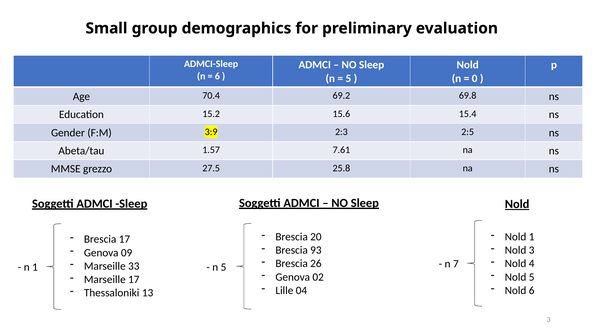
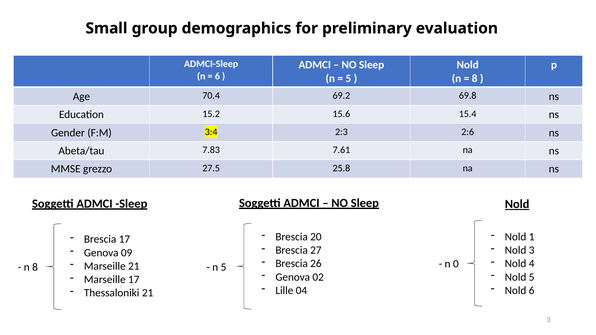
0 at (475, 78): 0 -> 8
3:9: 3:9 -> 3:4
2:5: 2:5 -> 2:6
1.57: 1.57 -> 7.83
93: 93 -> 27
7: 7 -> 0
Marseille 33: 33 -> 21
n 1: 1 -> 8
Thessaloniki 13: 13 -> 21
